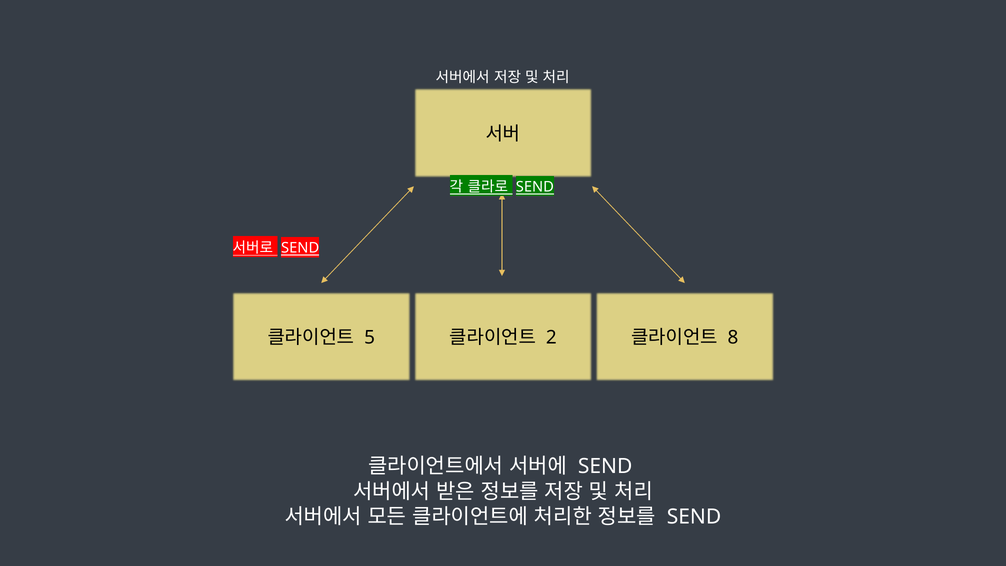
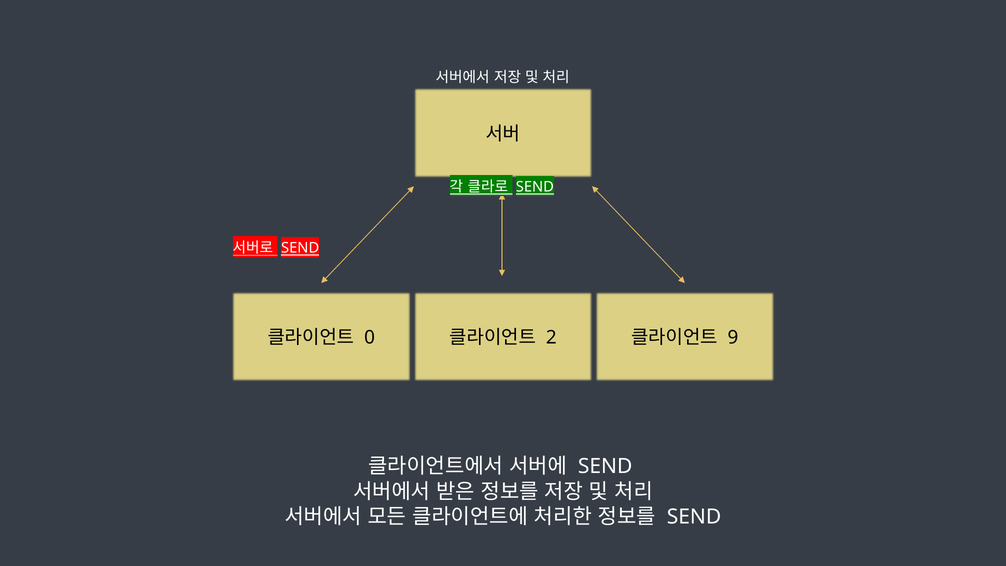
5: 5 -> 0
8: 8 -> 9
